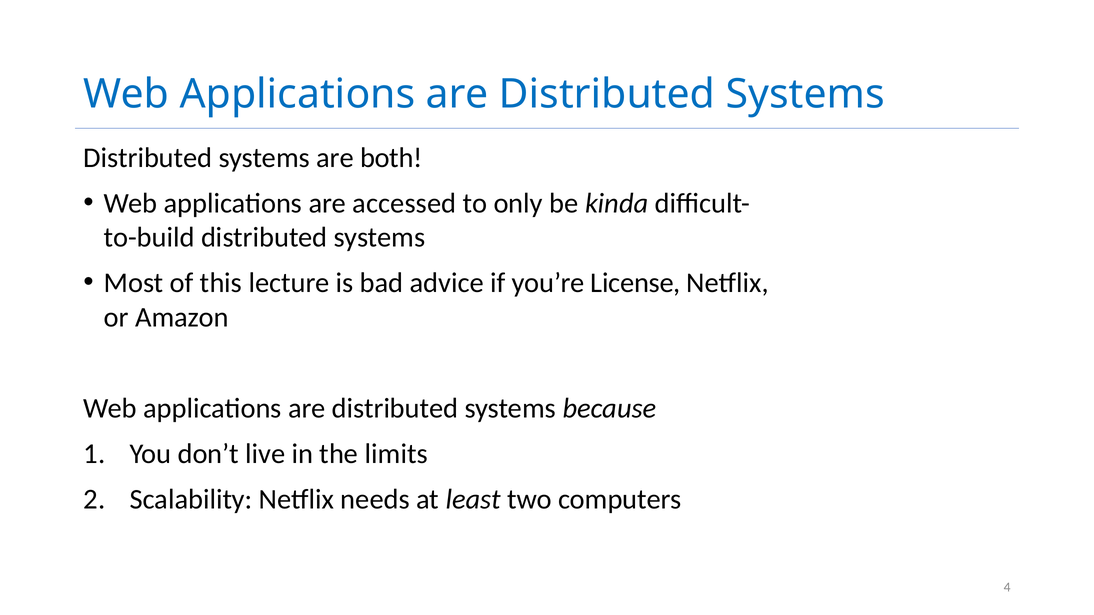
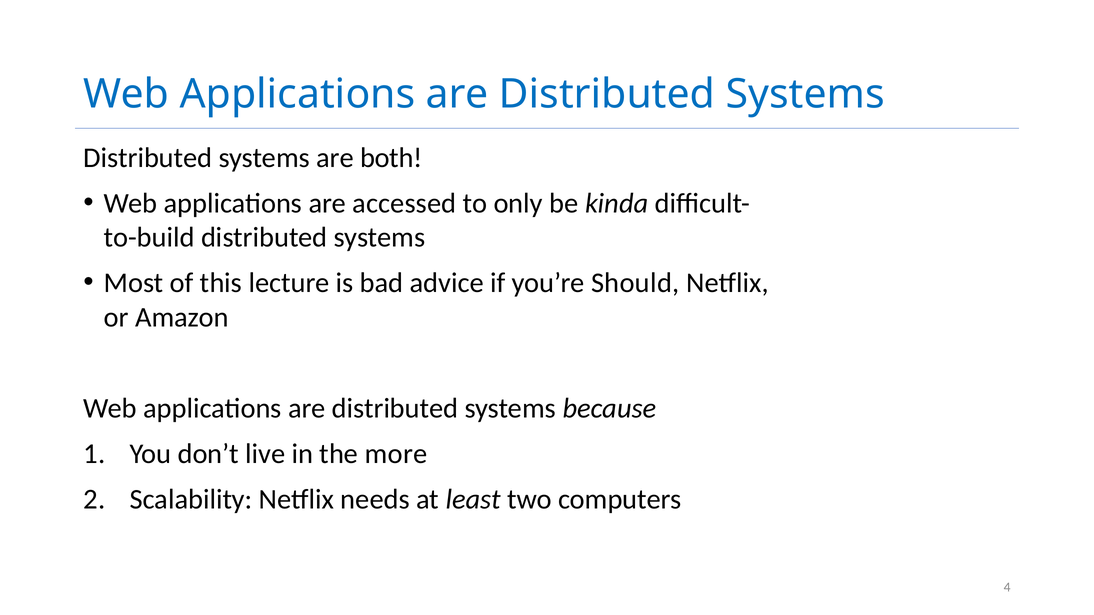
License: License -> Should
limits: limits -> more
